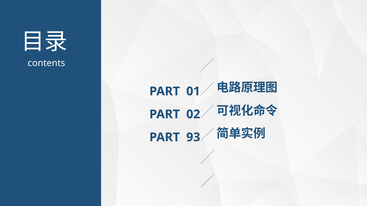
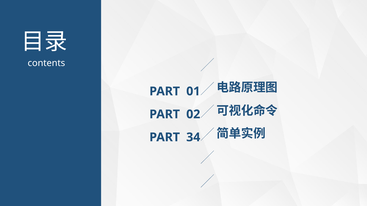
93: 93 -> 34
